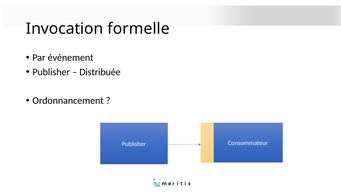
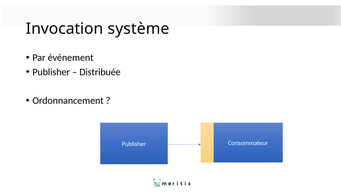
formelle: formelle -> système
